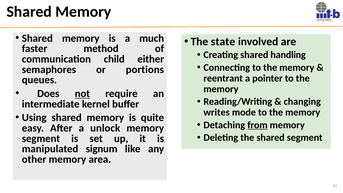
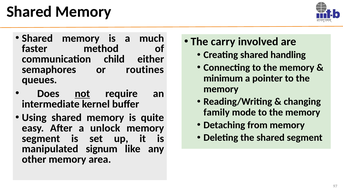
state: state -> carry
portions: portions -> routines
reentrant: reentrant -> minimum
writes: writes -> family
from underline: present -> none
